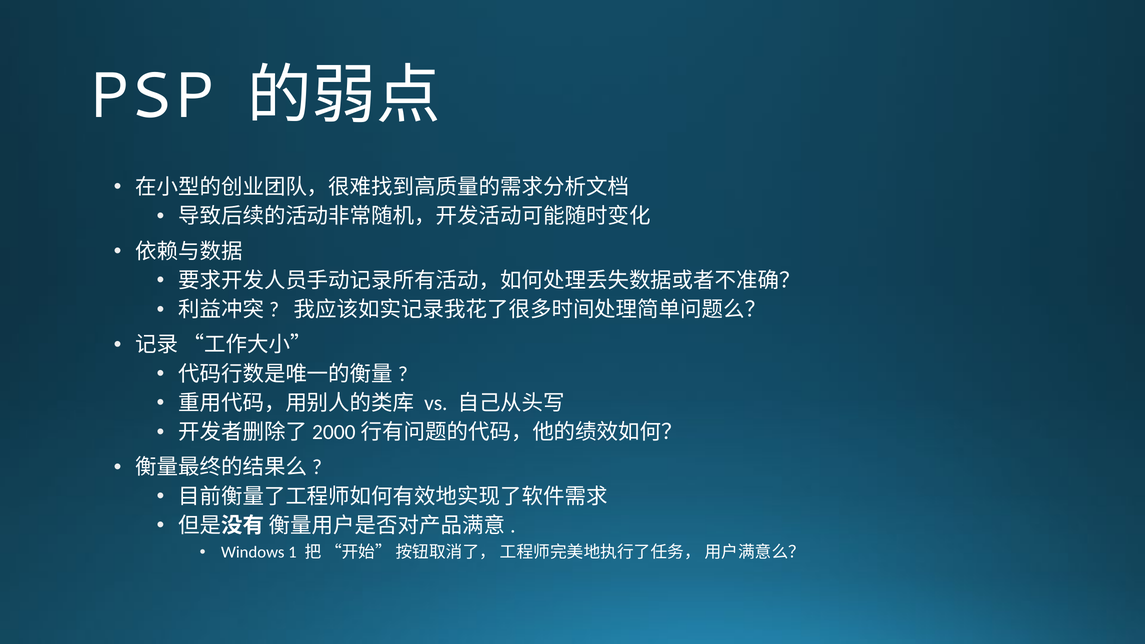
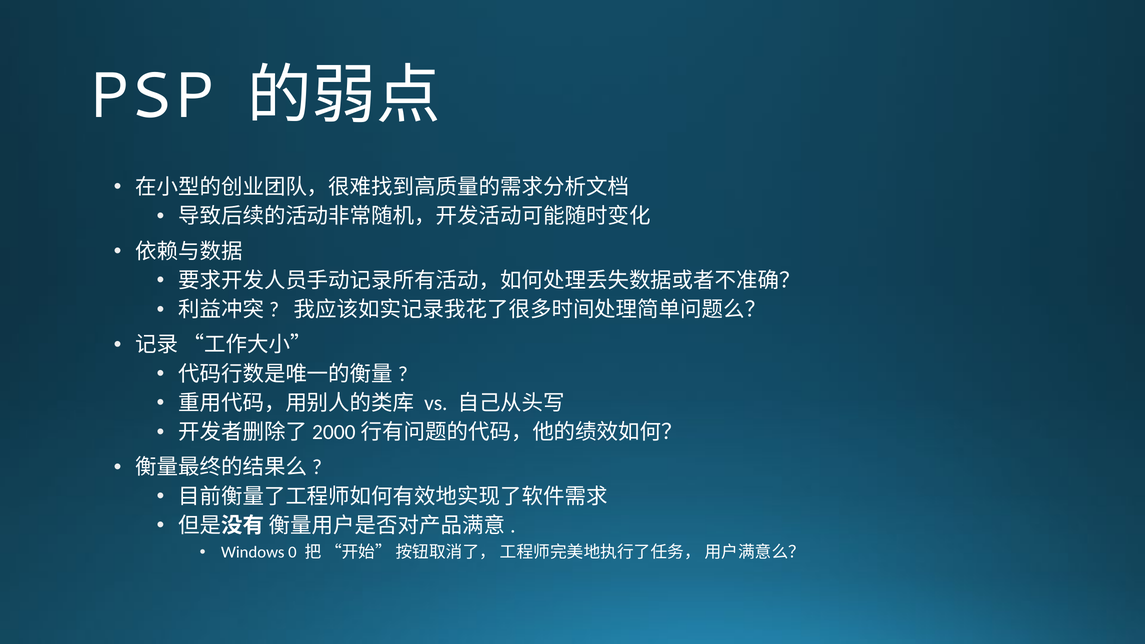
1: 1 -> 0
